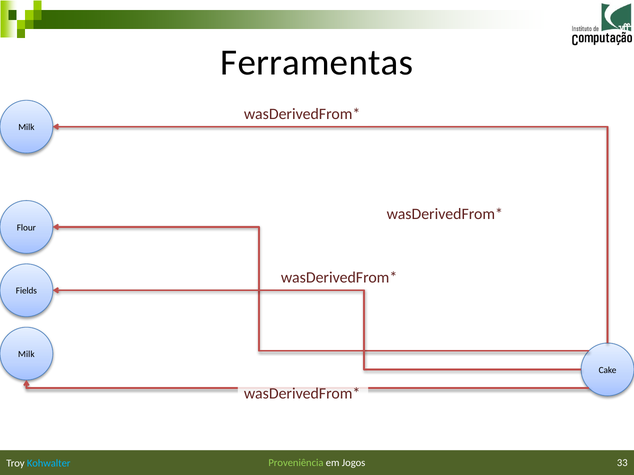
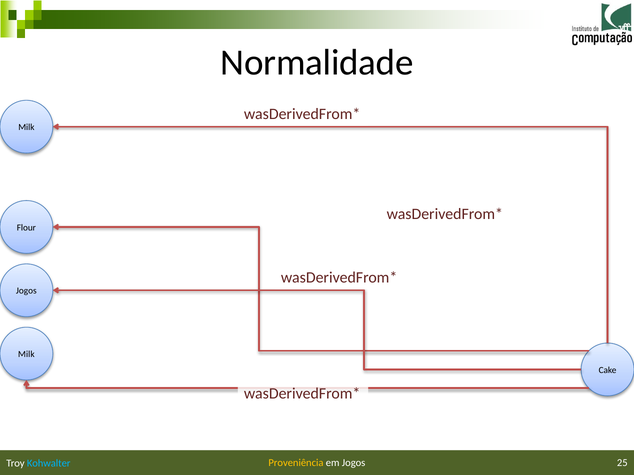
Ferramentas: Ferramentas -> Normalidade
Fields at (26, 291): Fields -> Jogos
Proveniência colour: light green -> yellow
33: 33 -> 25
